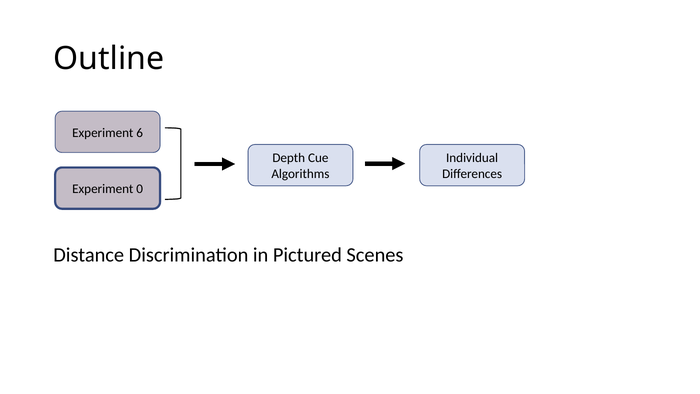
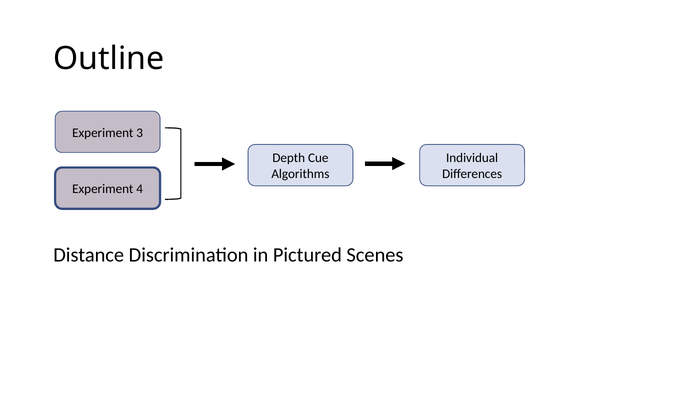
6: 6 -> 3
0: 0 -> 4
